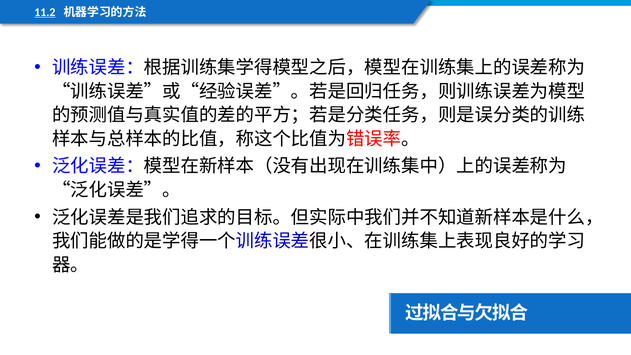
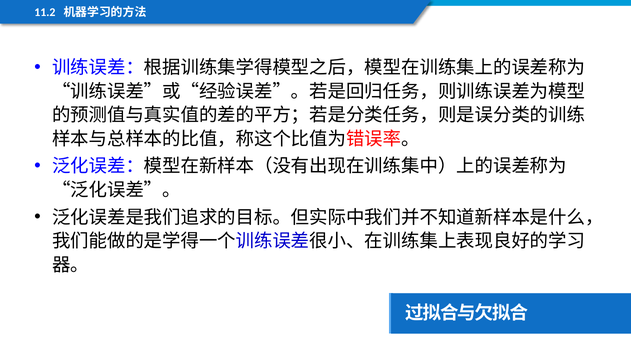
11.2 underline: present -> none
